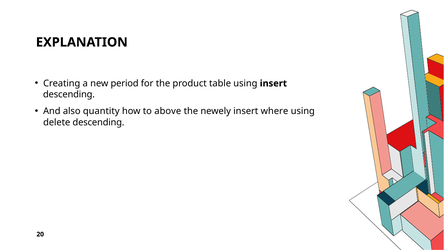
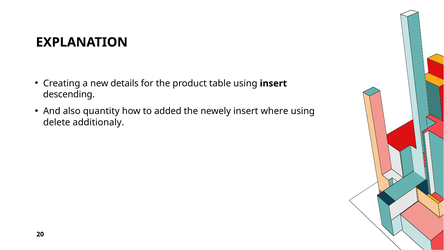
period: period -> details
above: above -> added
delete descending: descending -> additionaly
